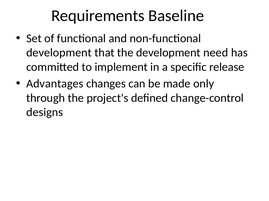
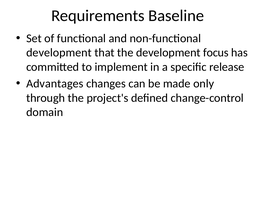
need: need -> focus
designs: designs -> domain
